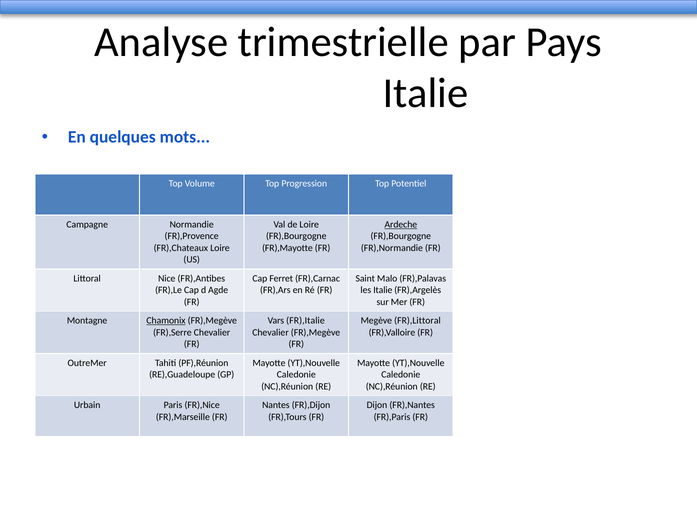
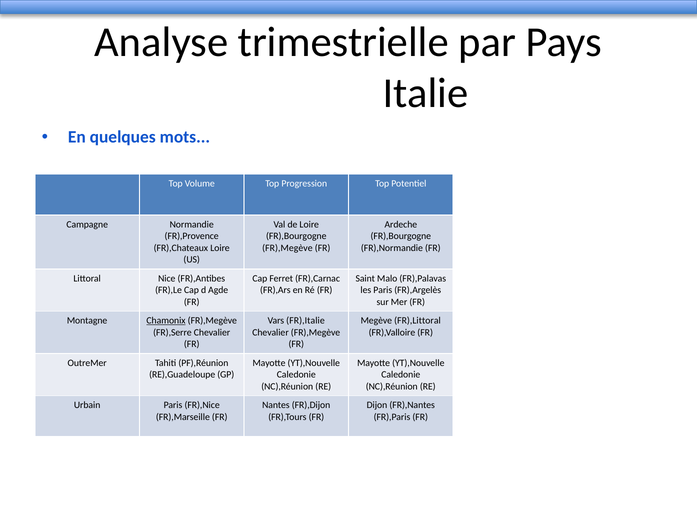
Ardeche underline: present -> none
FR),Mayotte at (287, 248): FR),Mayotte -> FR),Megève
les Italie: Italie -> Paris
